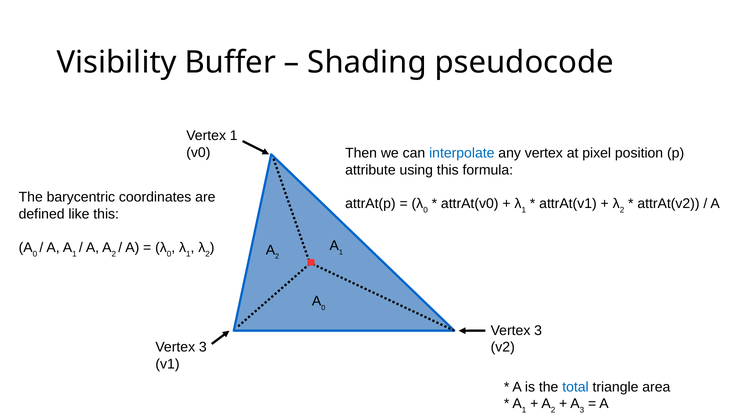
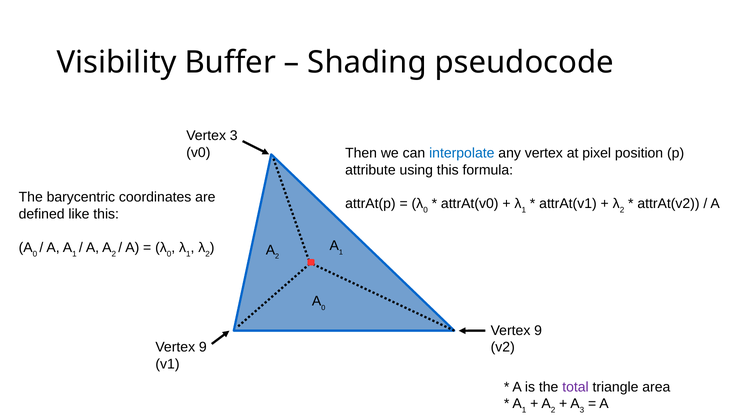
Vertex 1: 1 -> 3
3 at (538, 331): 3 -> 9
3 at (203, 347): 3 -> 9
total colour: blue -> purple
